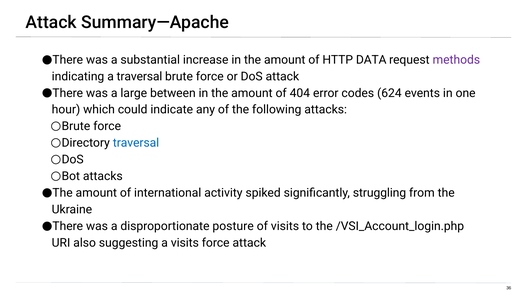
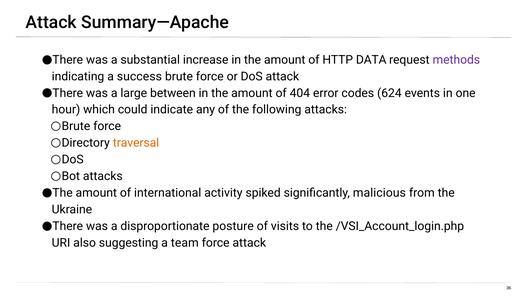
a traversal: traversal -> success
traversal at (136, 143) colour: blue -> orange
struggling: struggling -> malicious
a visits: visits -> team
